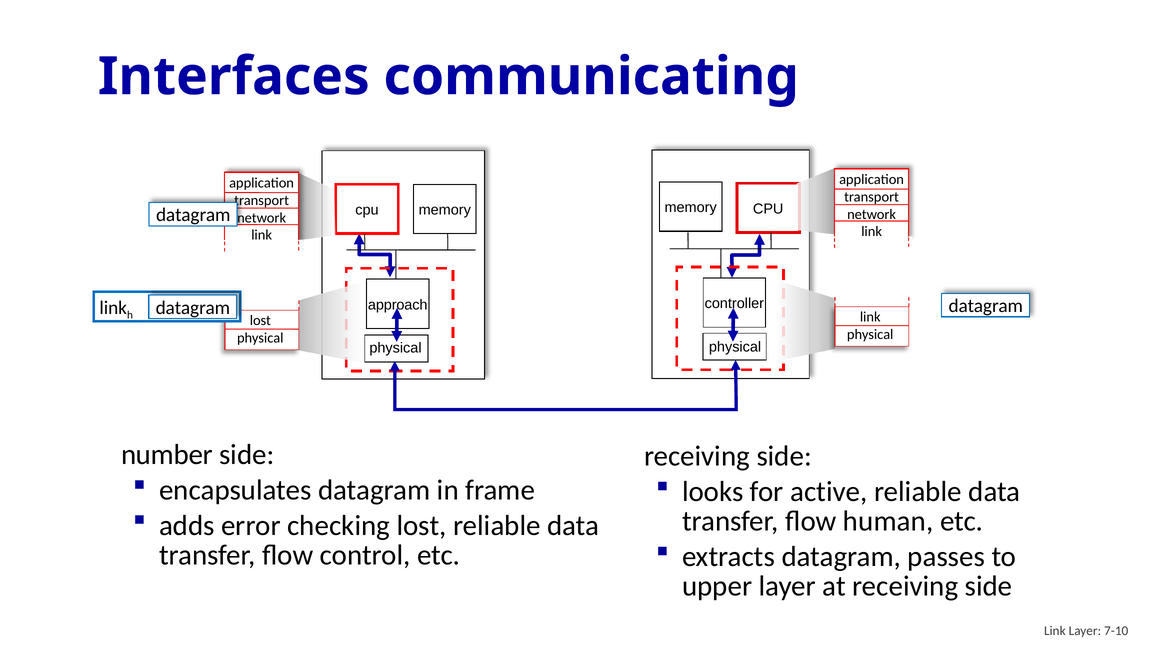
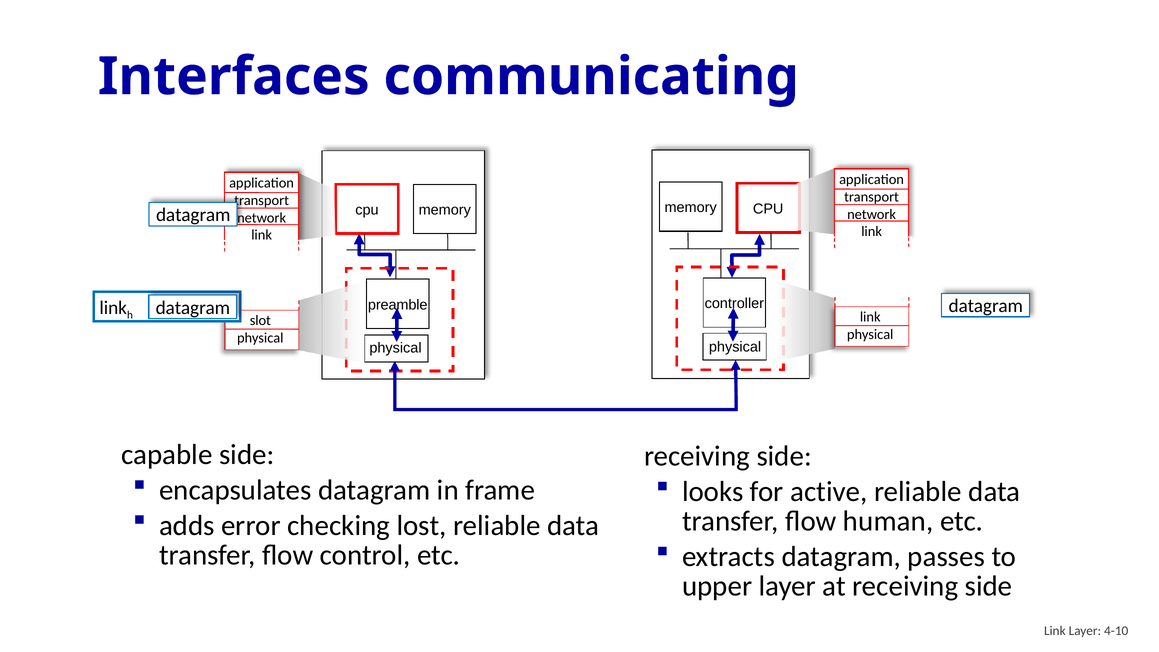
approach: approach -> preamble
lost at (260, 320): lost -> slot
number: number -> capable
7-10: 7-10 -> 4-10
